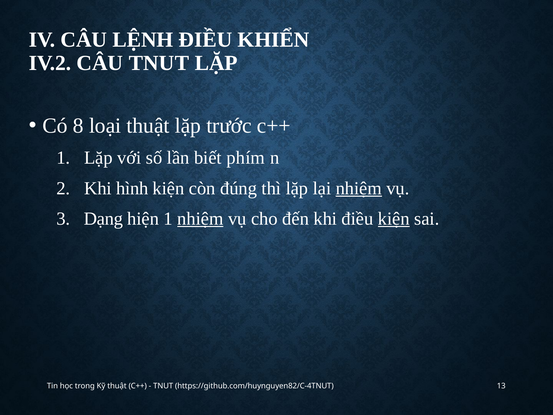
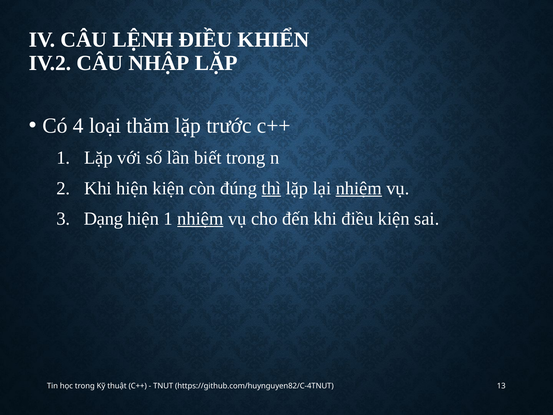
CÂU TNUT: TNUT -> NHẬP
8: 8 -> 4
loại thuật: thuật -> thăm
biết phím: phím -> trong
Khi hình: hình -> hiện
thì underline: none -> present
kiện at (394, 219) underline: present -> none
